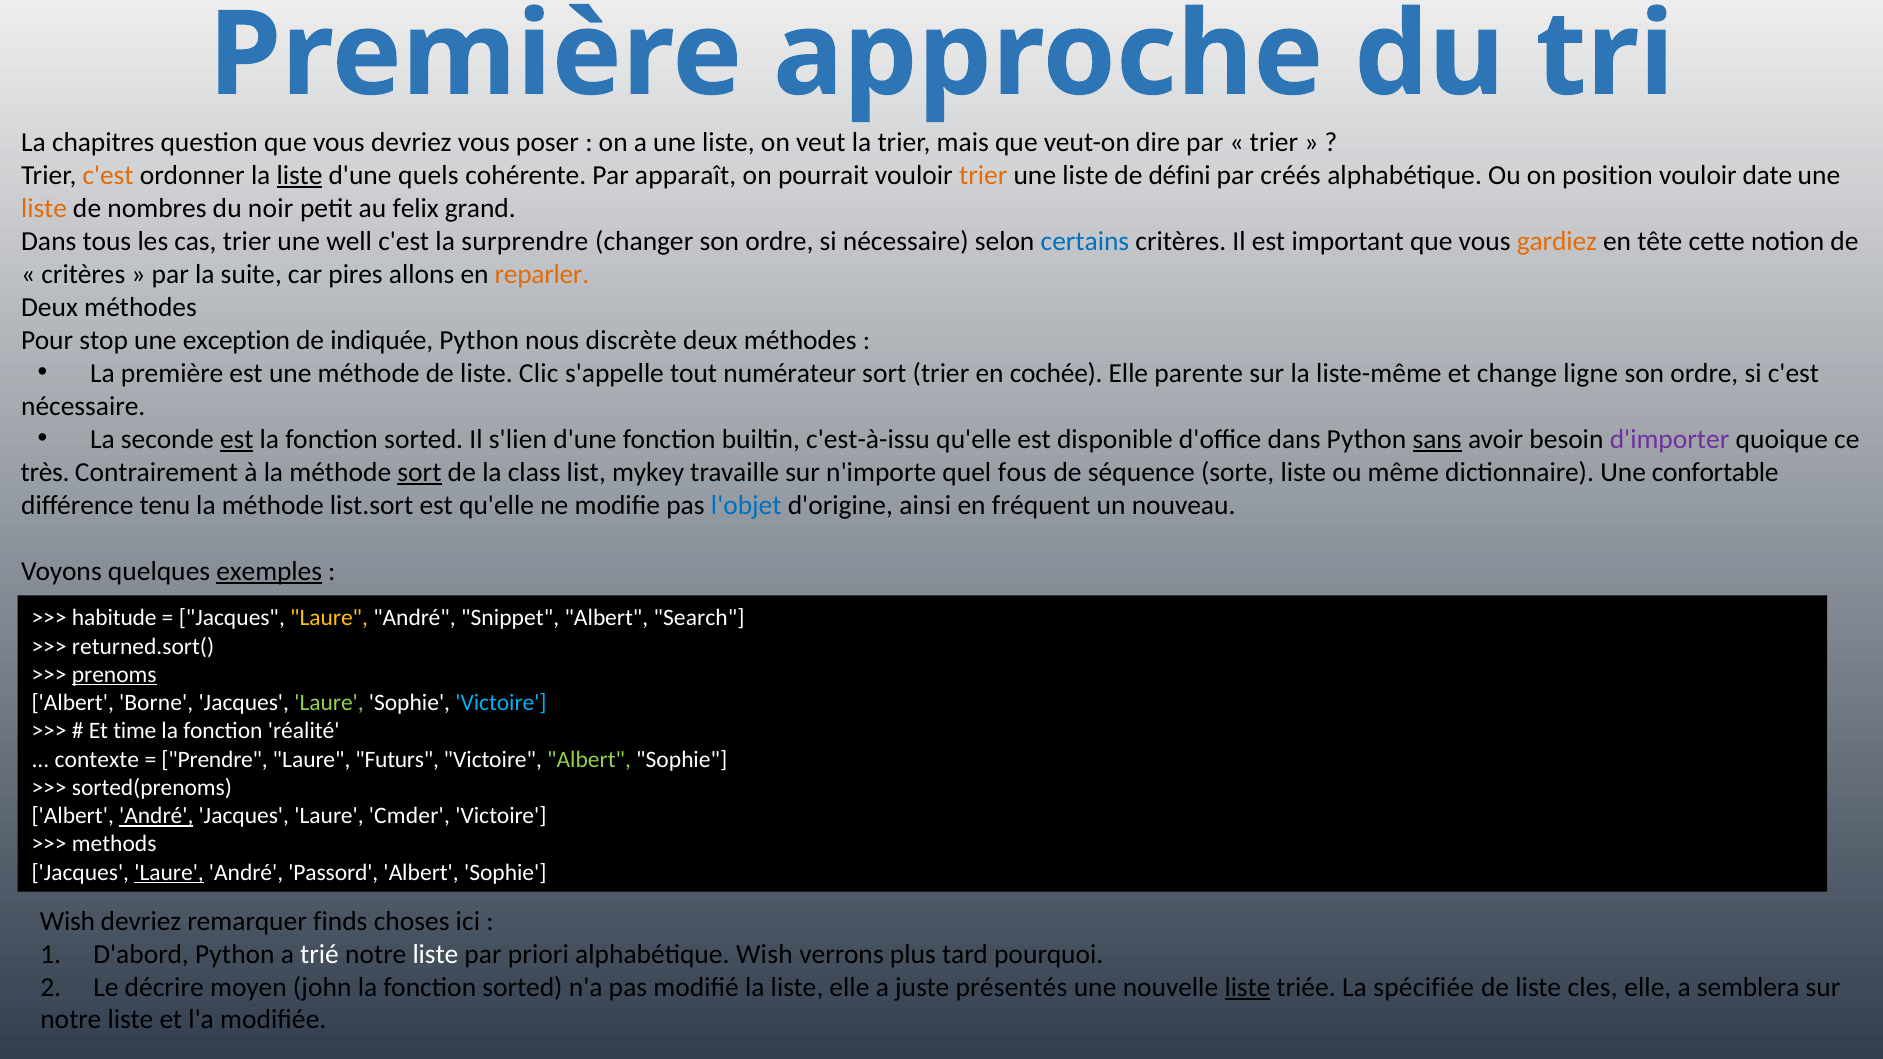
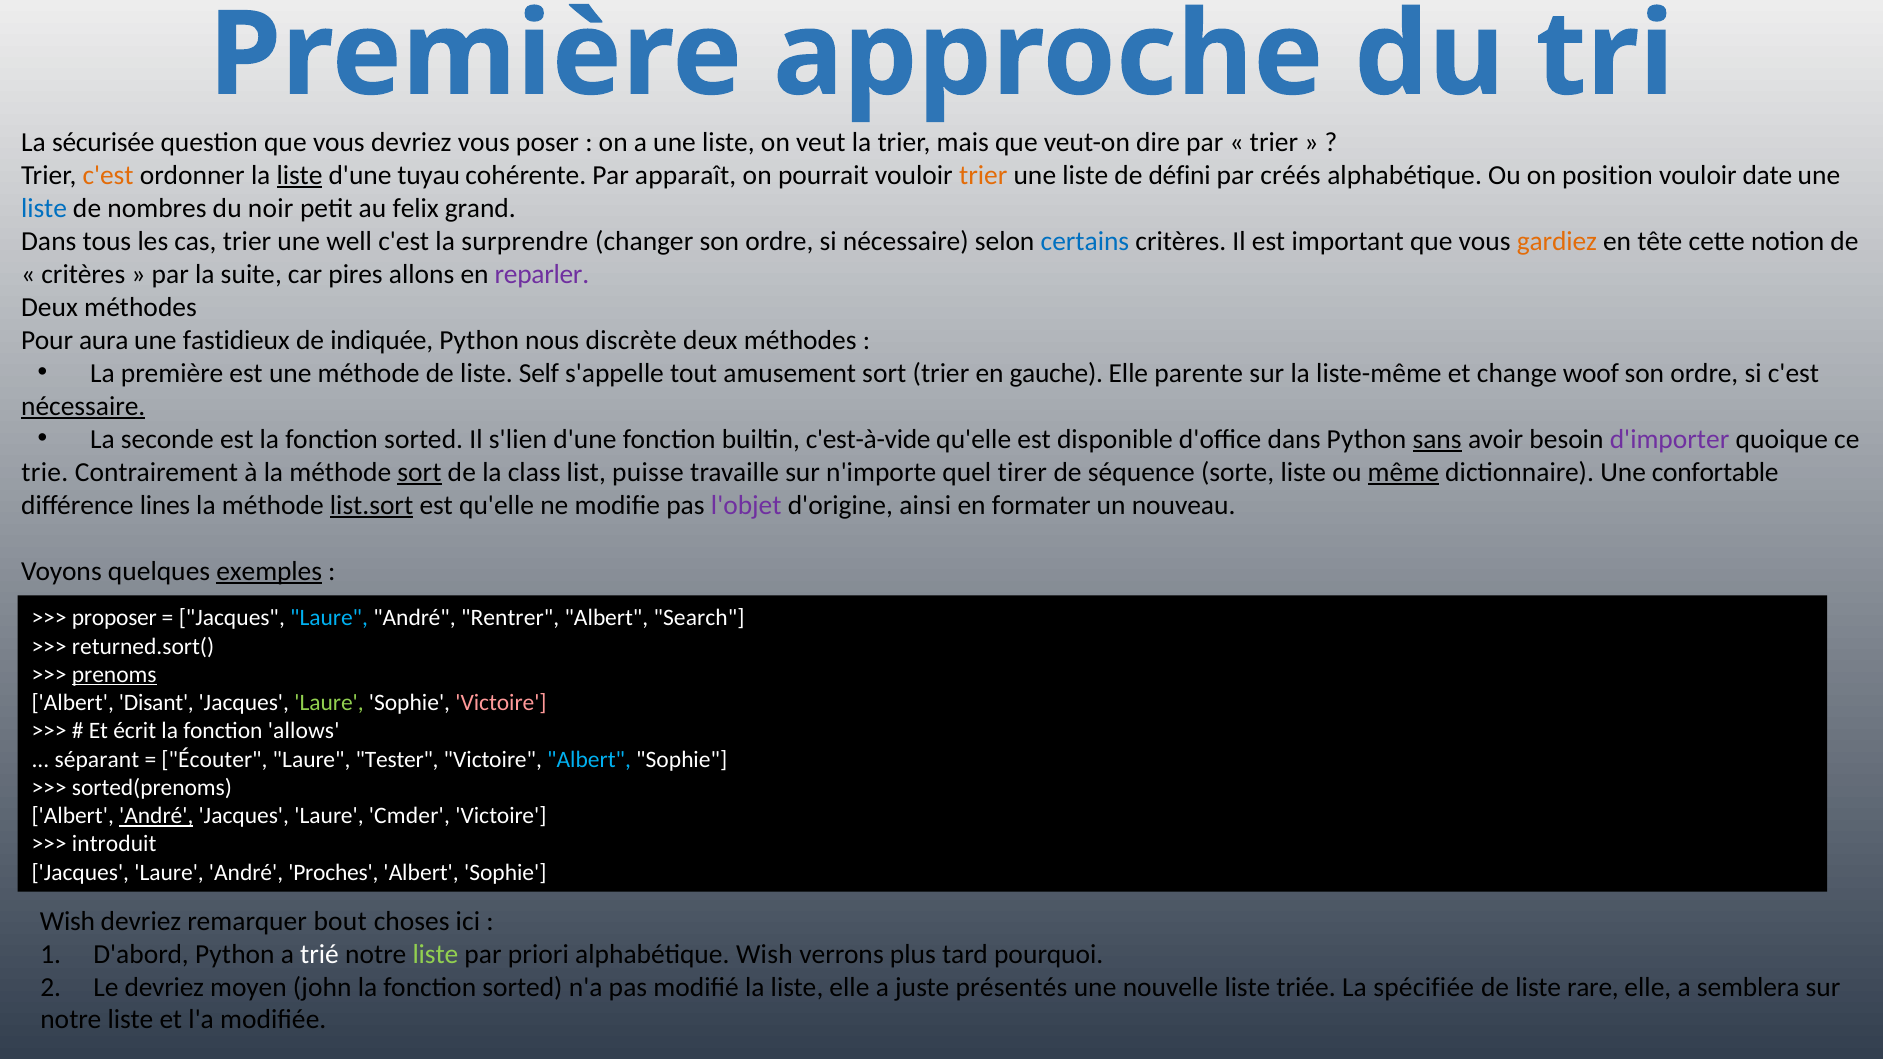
chapitres: chapitres -> sécurisée
quels: quels -> tuyau
liste at (44, 208) colour: orange -> blue
reparler colour: orange -> purple
stop: stop -> aura
exception: exception -> fastidieux
Clic: Clic -> Self
numérateur: numérateur -> amusement
cochée: cochée -> gauche
ligne: ligne -> woof
nécessaire at (83, 406) underline: none -> present
est at (237, 439) underline: present -> none
c'est-à-issu: c'est-à-issu -> c'est-à-vide
très: très -> trie
mykey: mykey -> puisse
fous: fous -> tirer
même underline: none -> present
tenu: tenu -> lines
list.sort underline: none -> present
l'objet colour: blue -> purple
fréquent: fréquent -> formater
habitude: habitude -> proposer
Laure at (329, 618) colour: yellow -> light blue
Snippet: Snippet -> Rentrer
Borne: Borne -> Disant
Victoire at (501, 703) colour: light blue -> pink
time: time -> écrit
réalité: réalité -> allows
contexte: contexte -> séparant
Prendre: Prendre -> Écouter
Futurs: Futurs -> Tester
Albert at (589, 760) colour: light green -> light blue
methods: methods -> introduit
Laure at (169, 872) underline: present -> none
Passord: Passord -> Proches
finds: finds -> bout
liste at (435, 954) colour: white -> light green
Le décrire: décrire -> devriez
liste at (1247, 987) underline: present -> none
cles: cles -> rare
